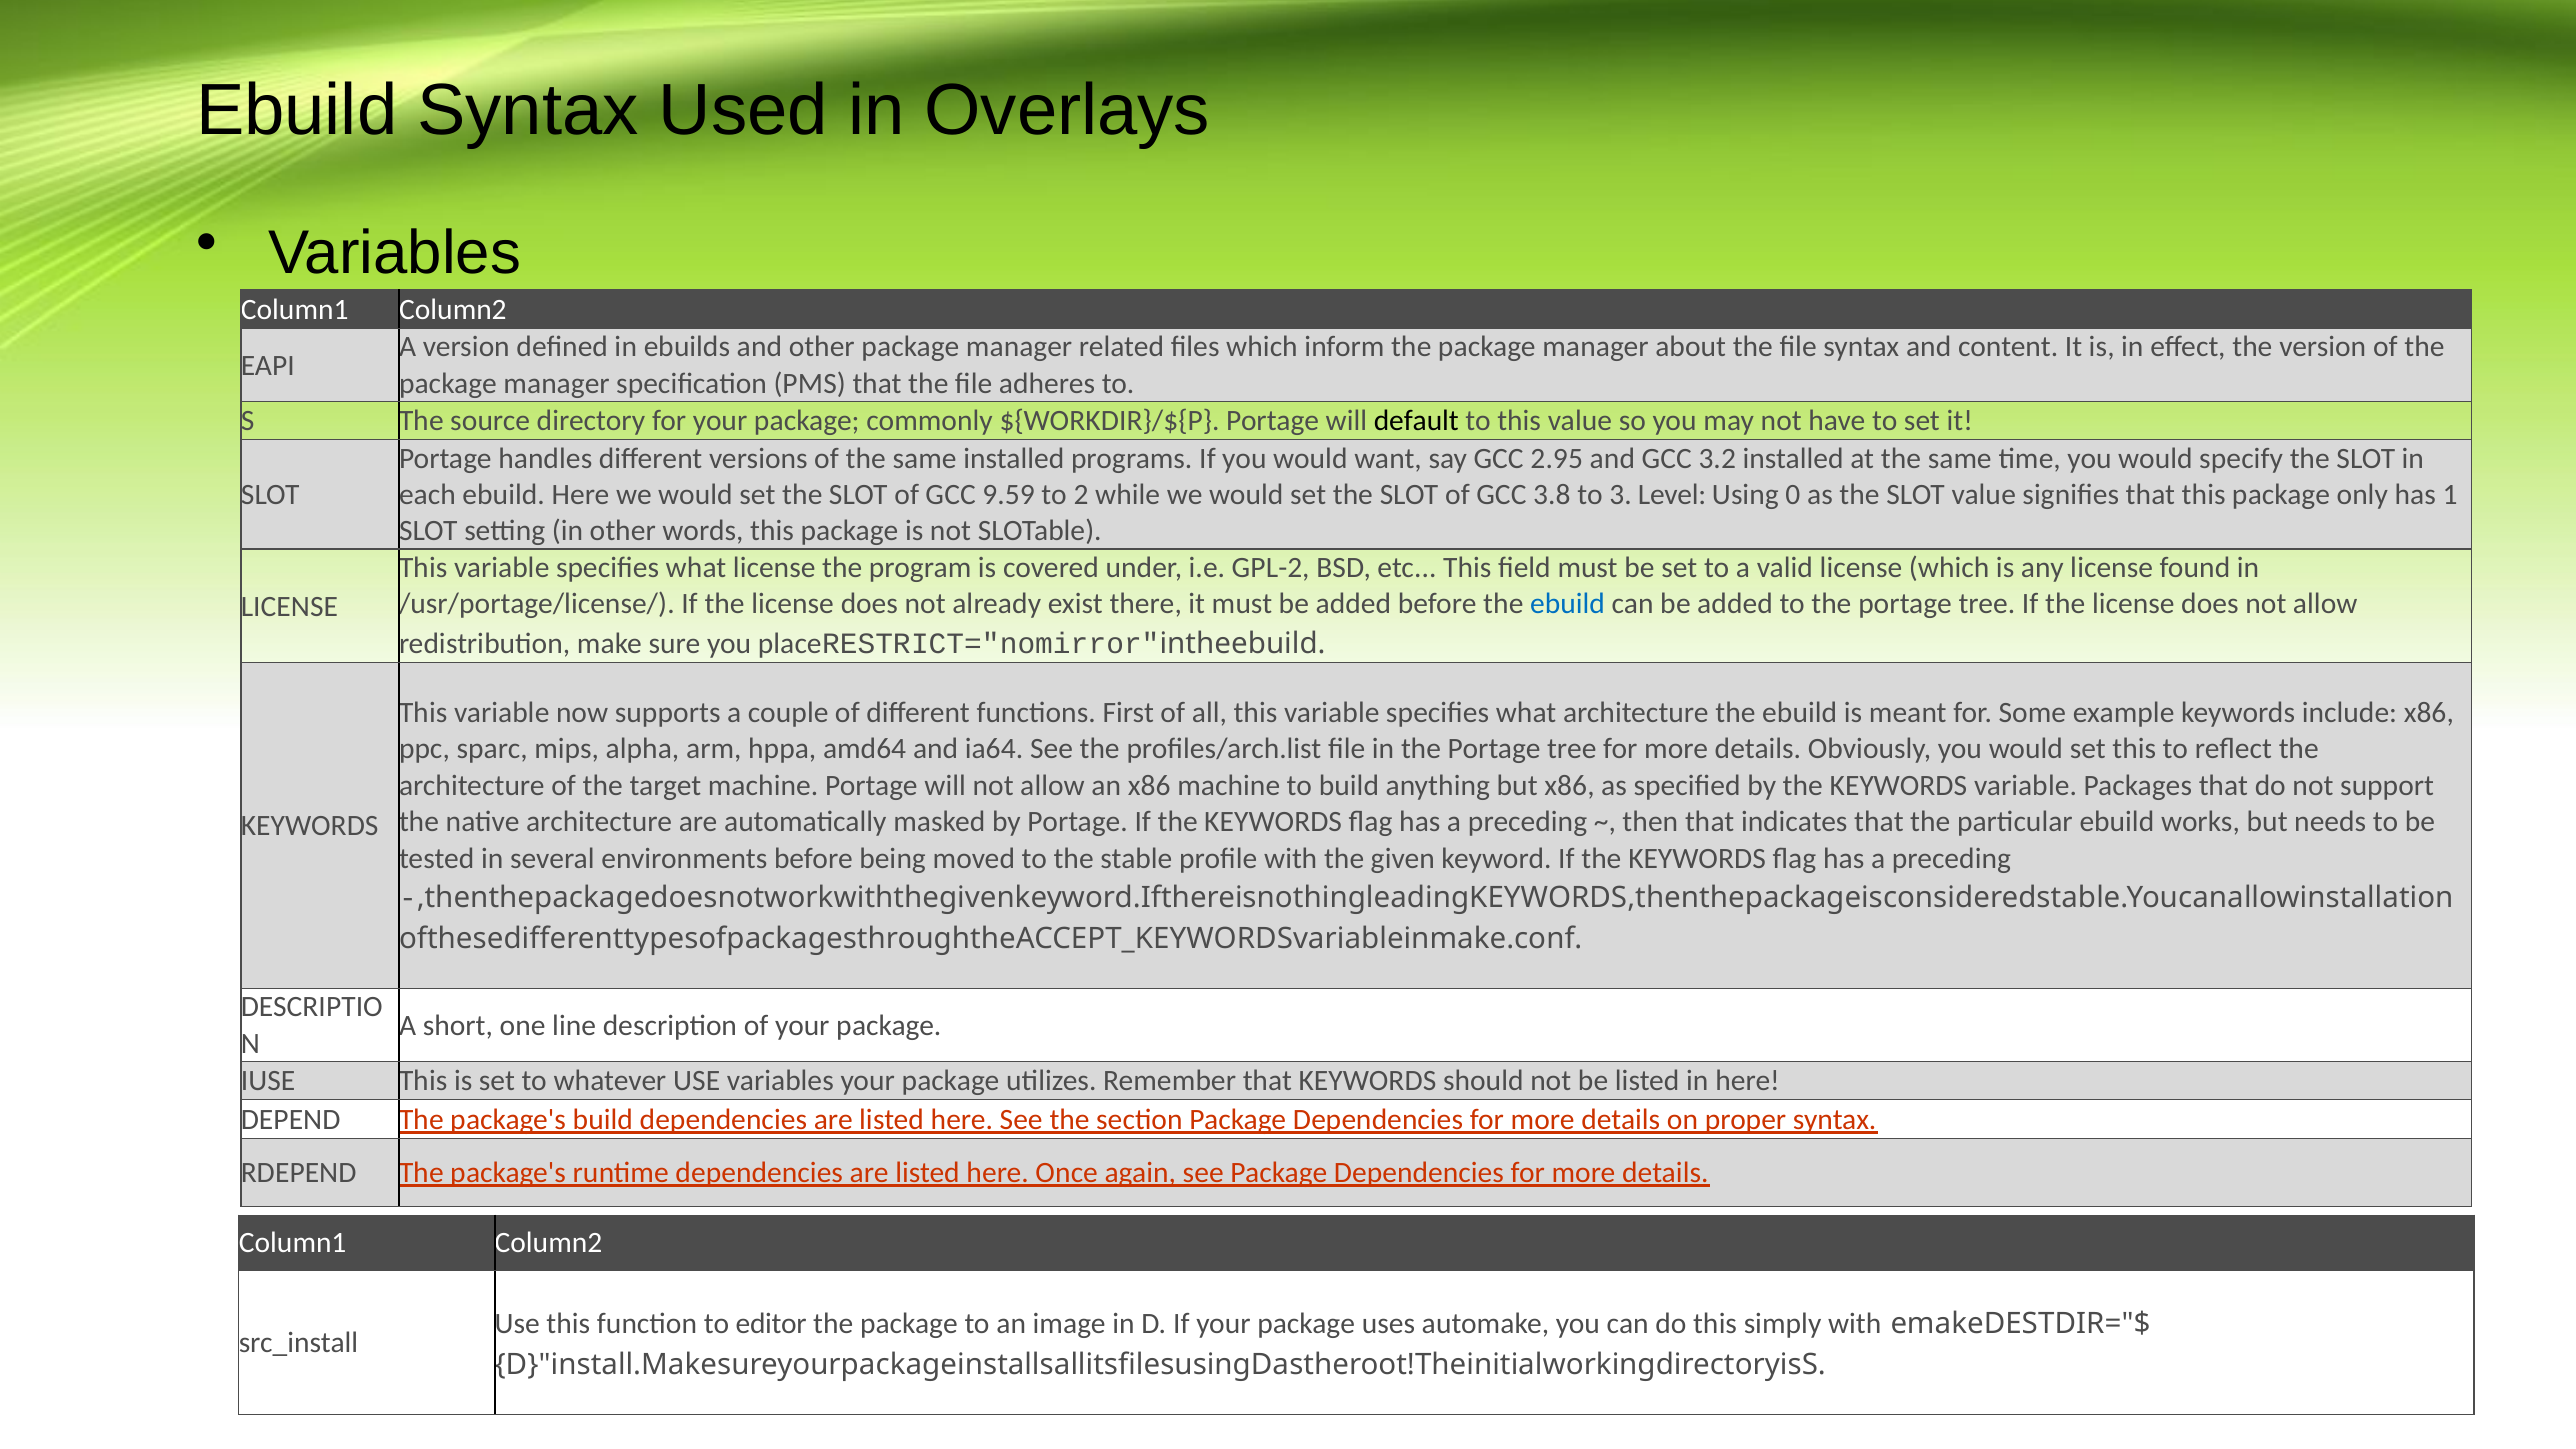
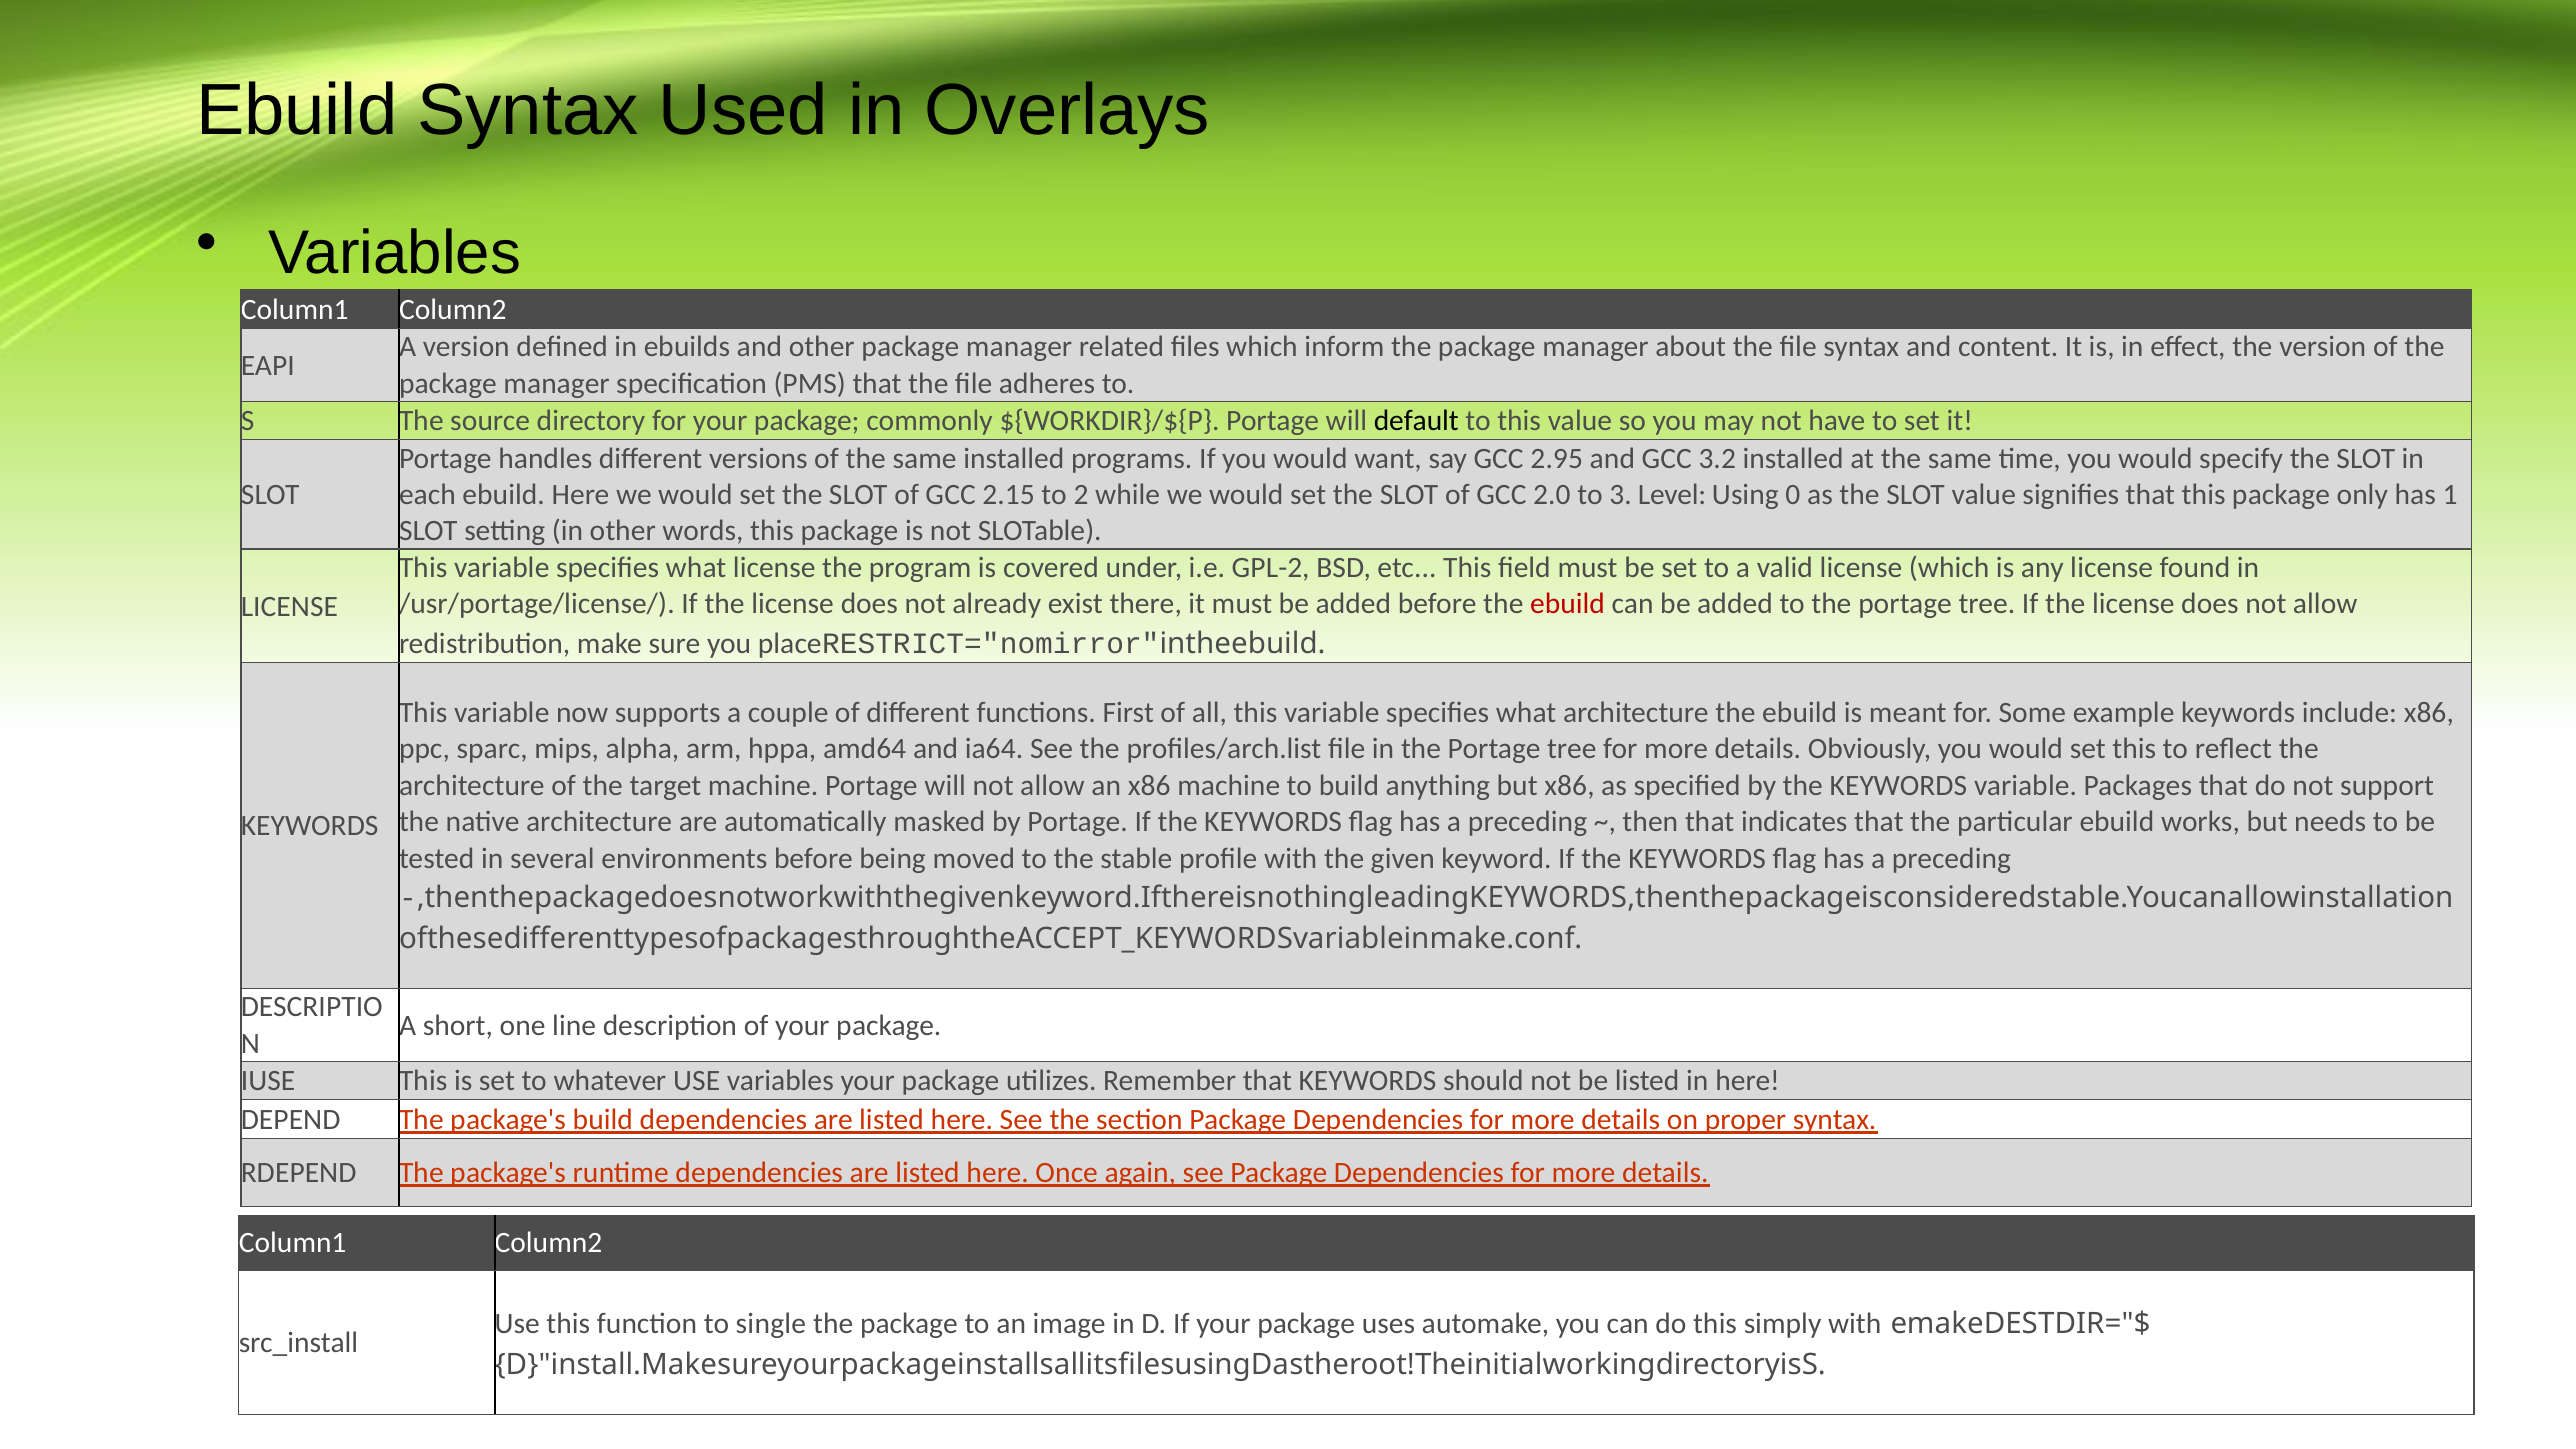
9.59: 9.59 -> 2.15
3.8: 3.8 -> 2.0
ebuild at (1568, 604) colour: blue -> red
editor: editor -> single
